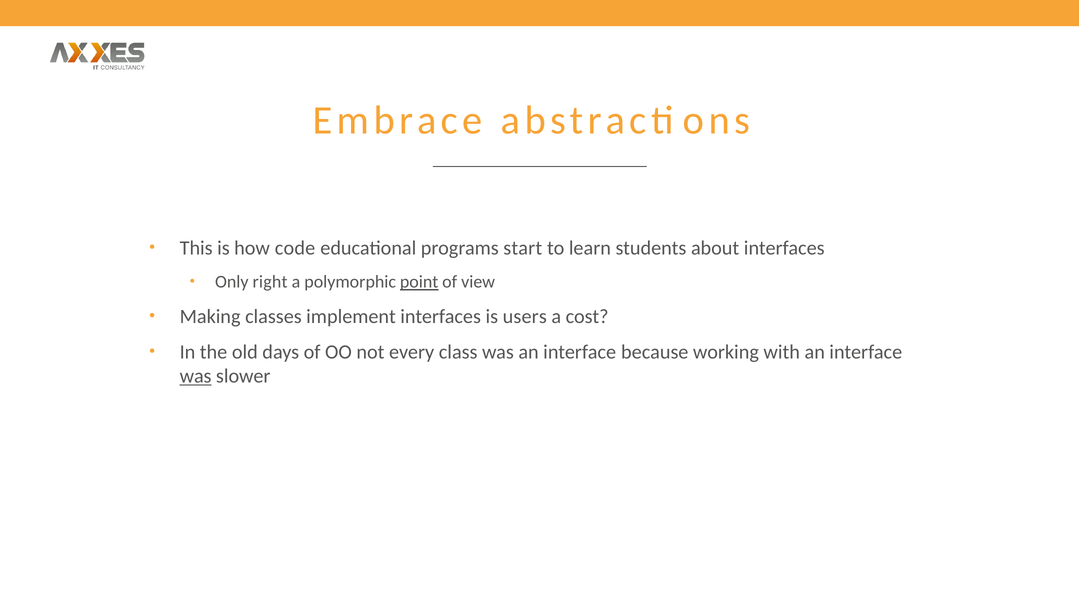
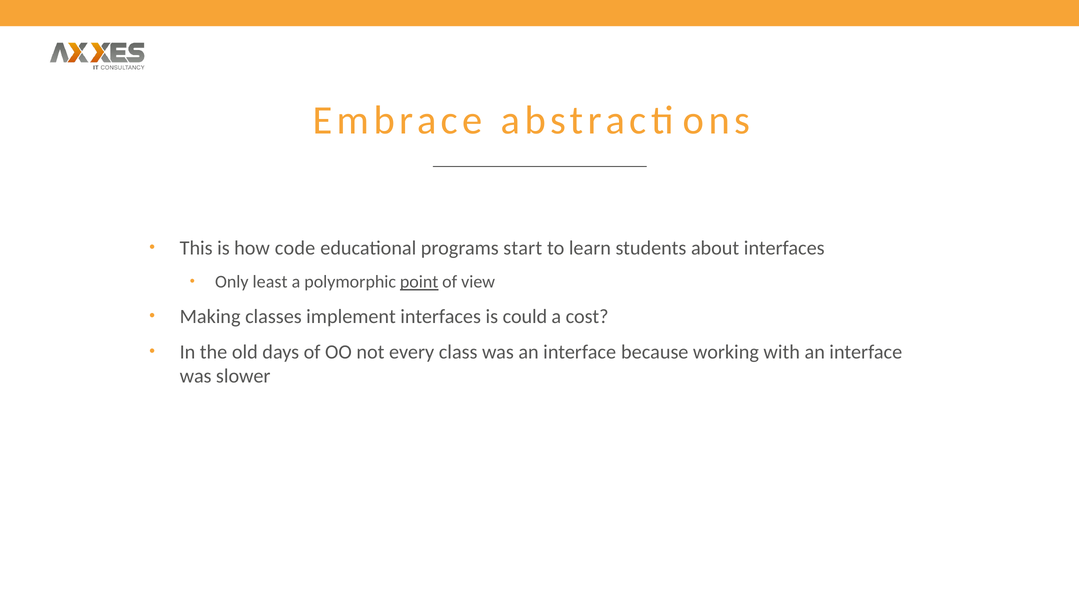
right: right -> least
users: users -> could
was at (196, 376) underline: present -> none
